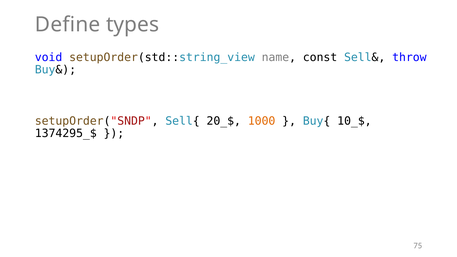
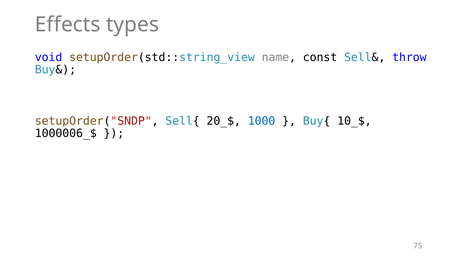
Define: Define -> Effects
1000 colour: orange -> blue
1374295_$: 1374295_$ -> 1000006_$
